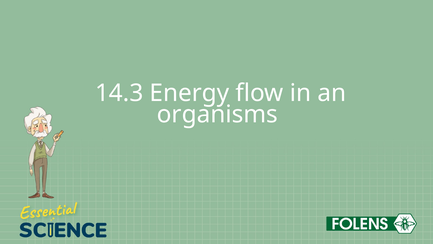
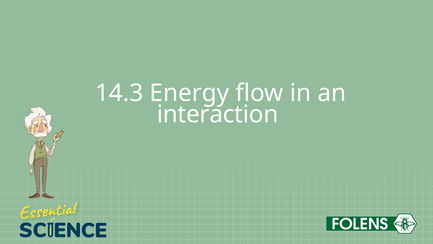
organisms: organisms -> interaction
